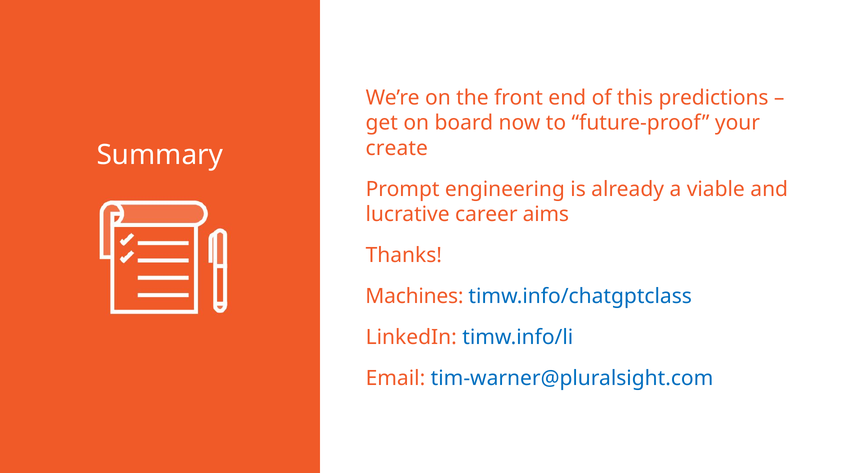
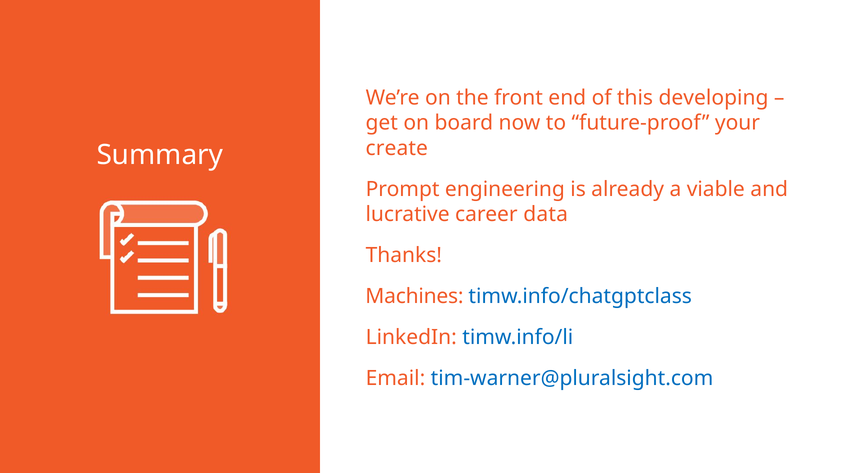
predictions: predictions -> developing
aims: aims -> data
